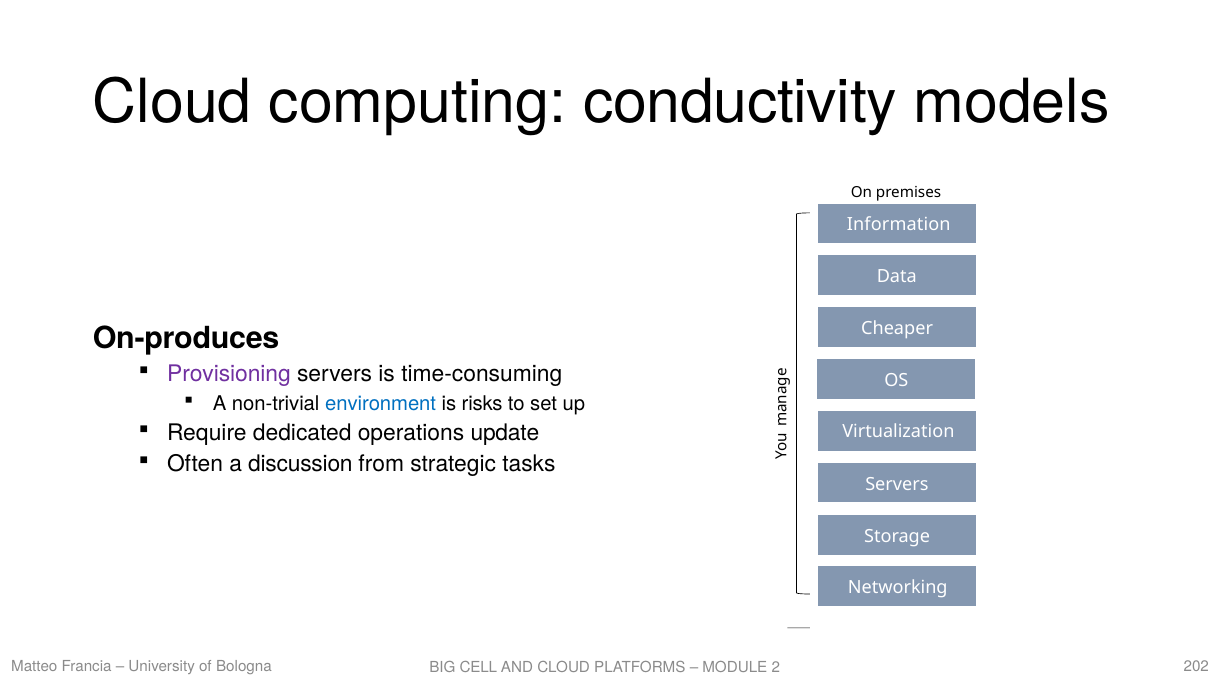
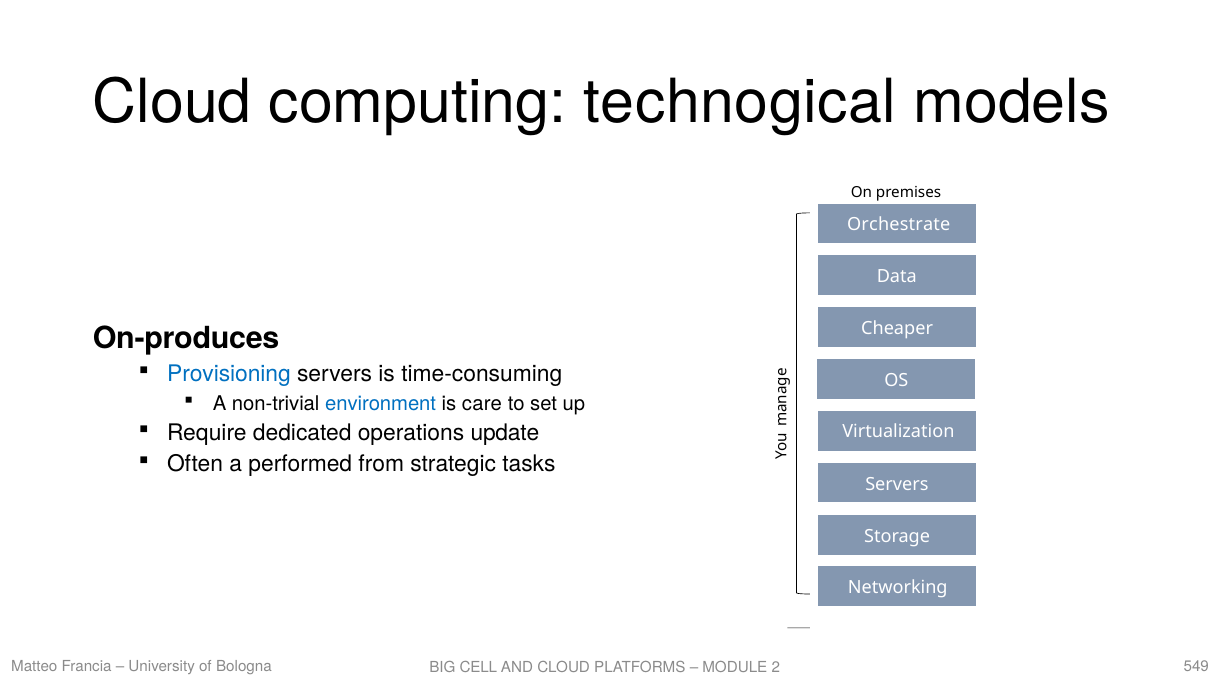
conductivity: conductivity -> technogical
Information: Information -> Orchestrate
Provisioning colour: purple -> blue
risks: risks -> care
discussion: discussion -> performed
202: 202 -> 549
